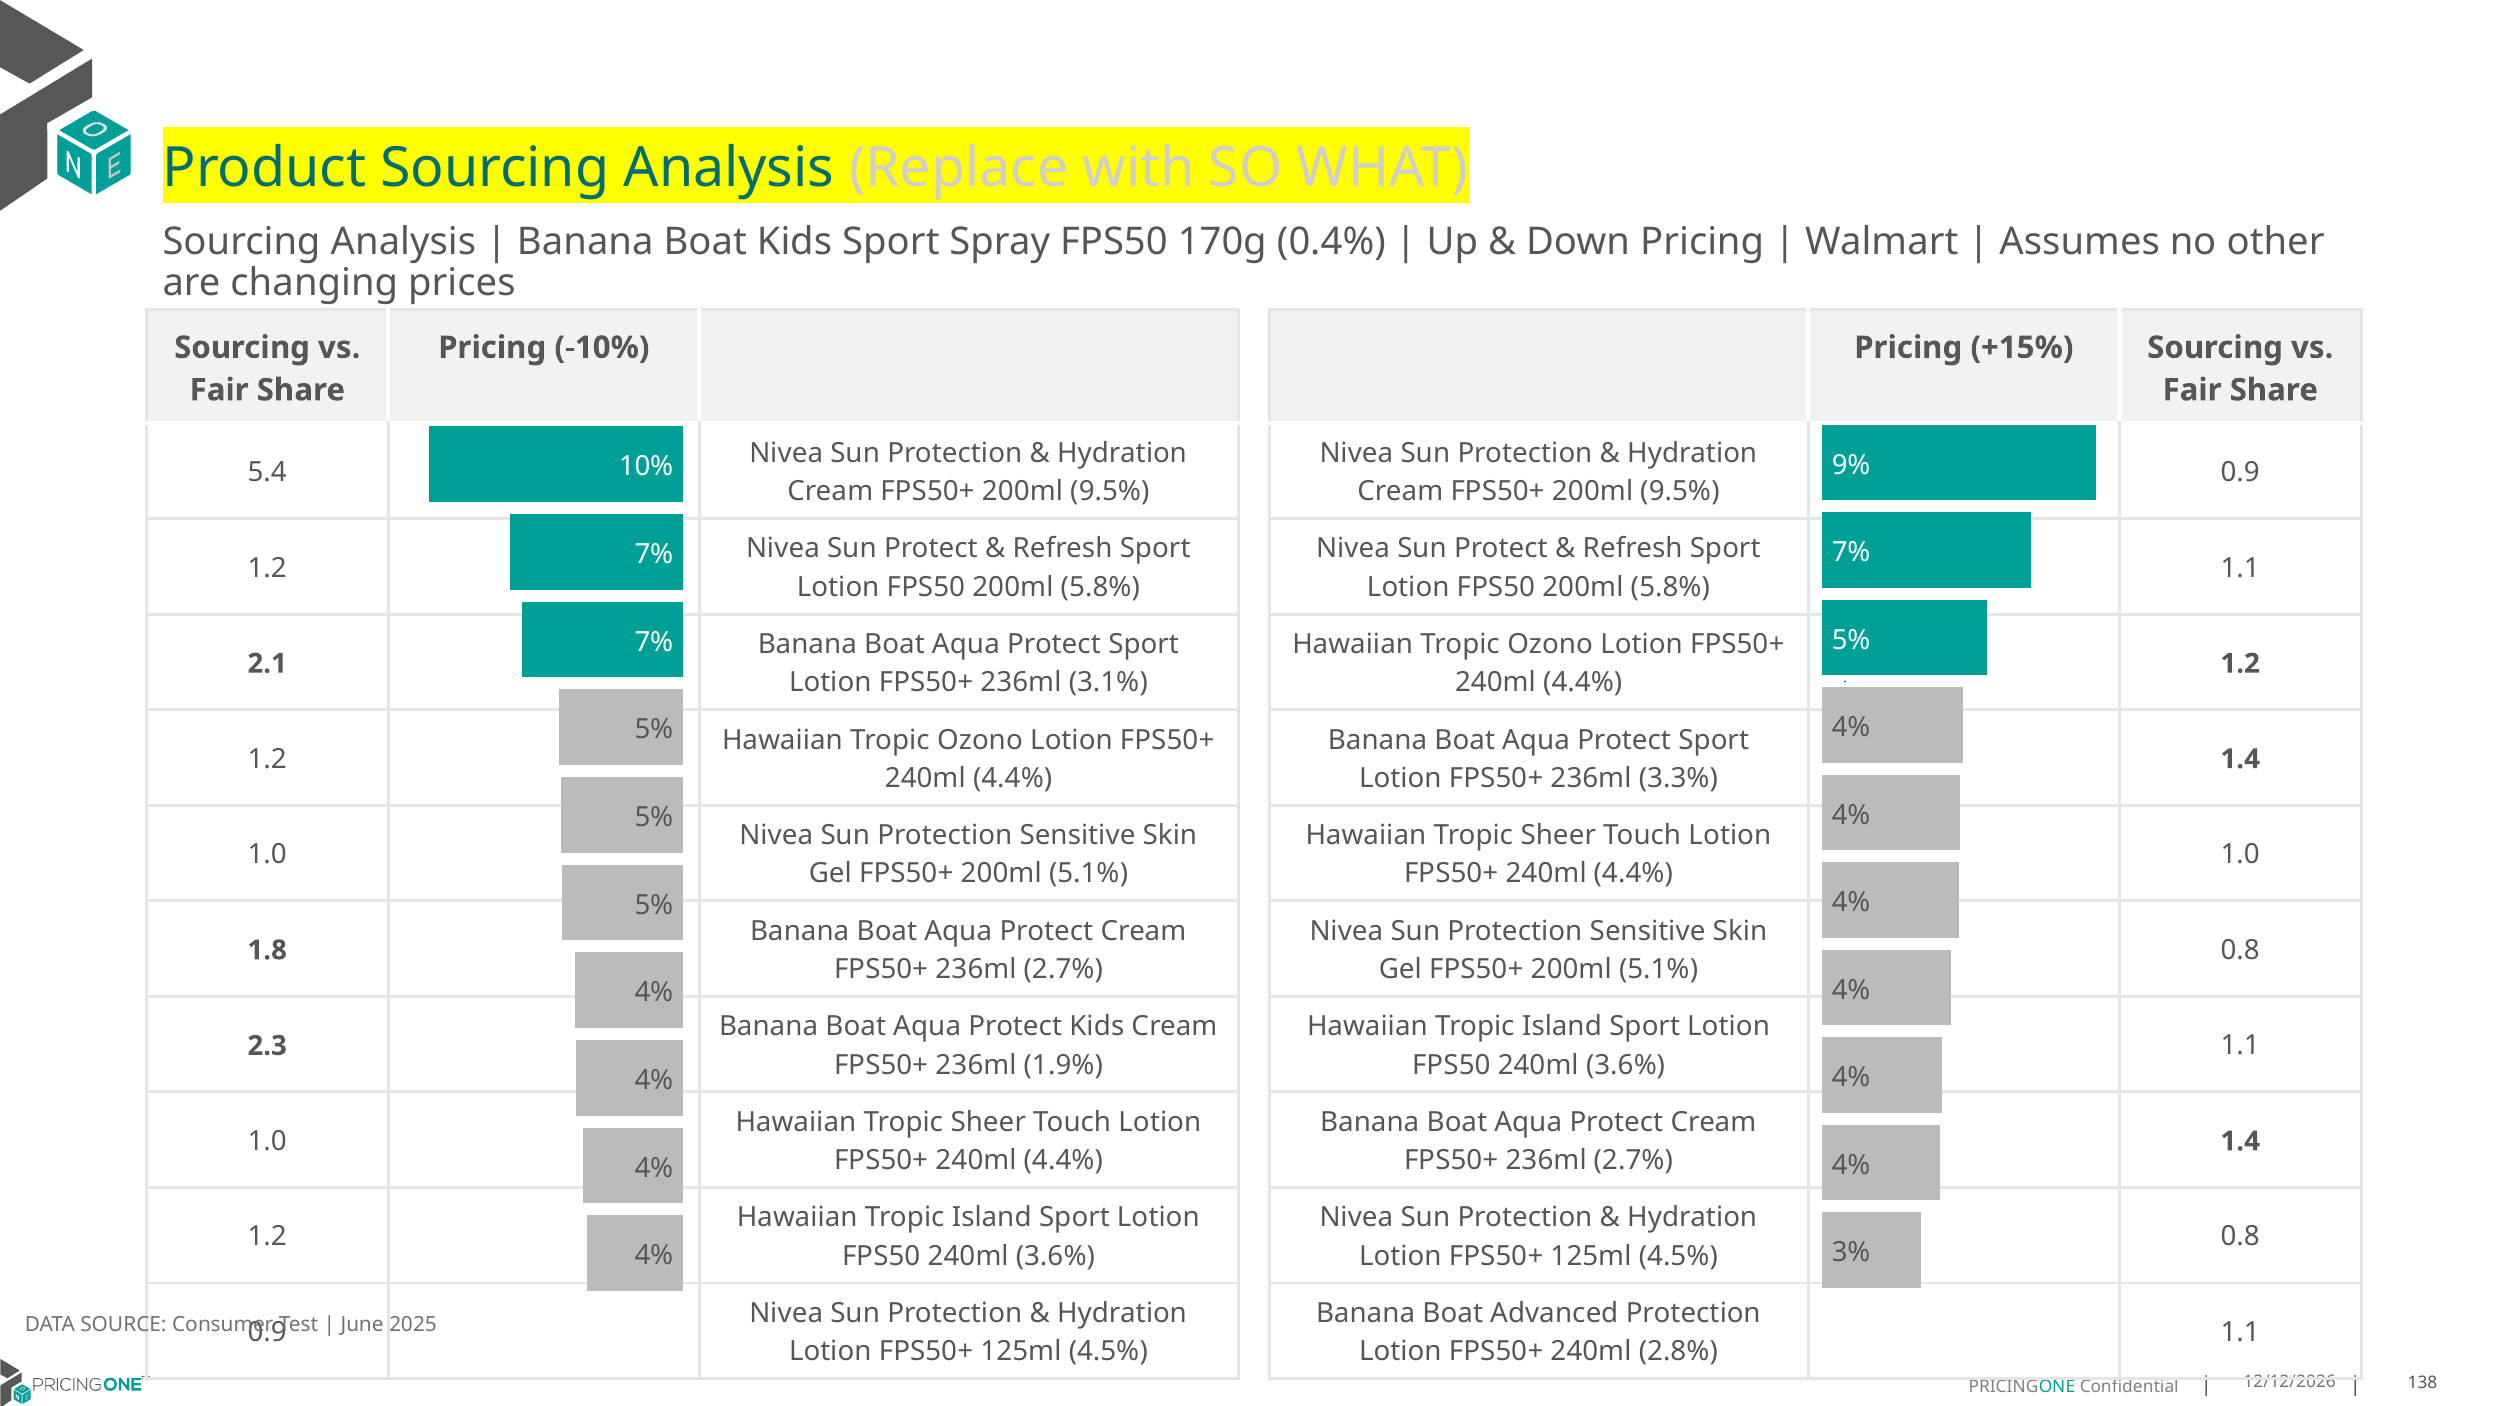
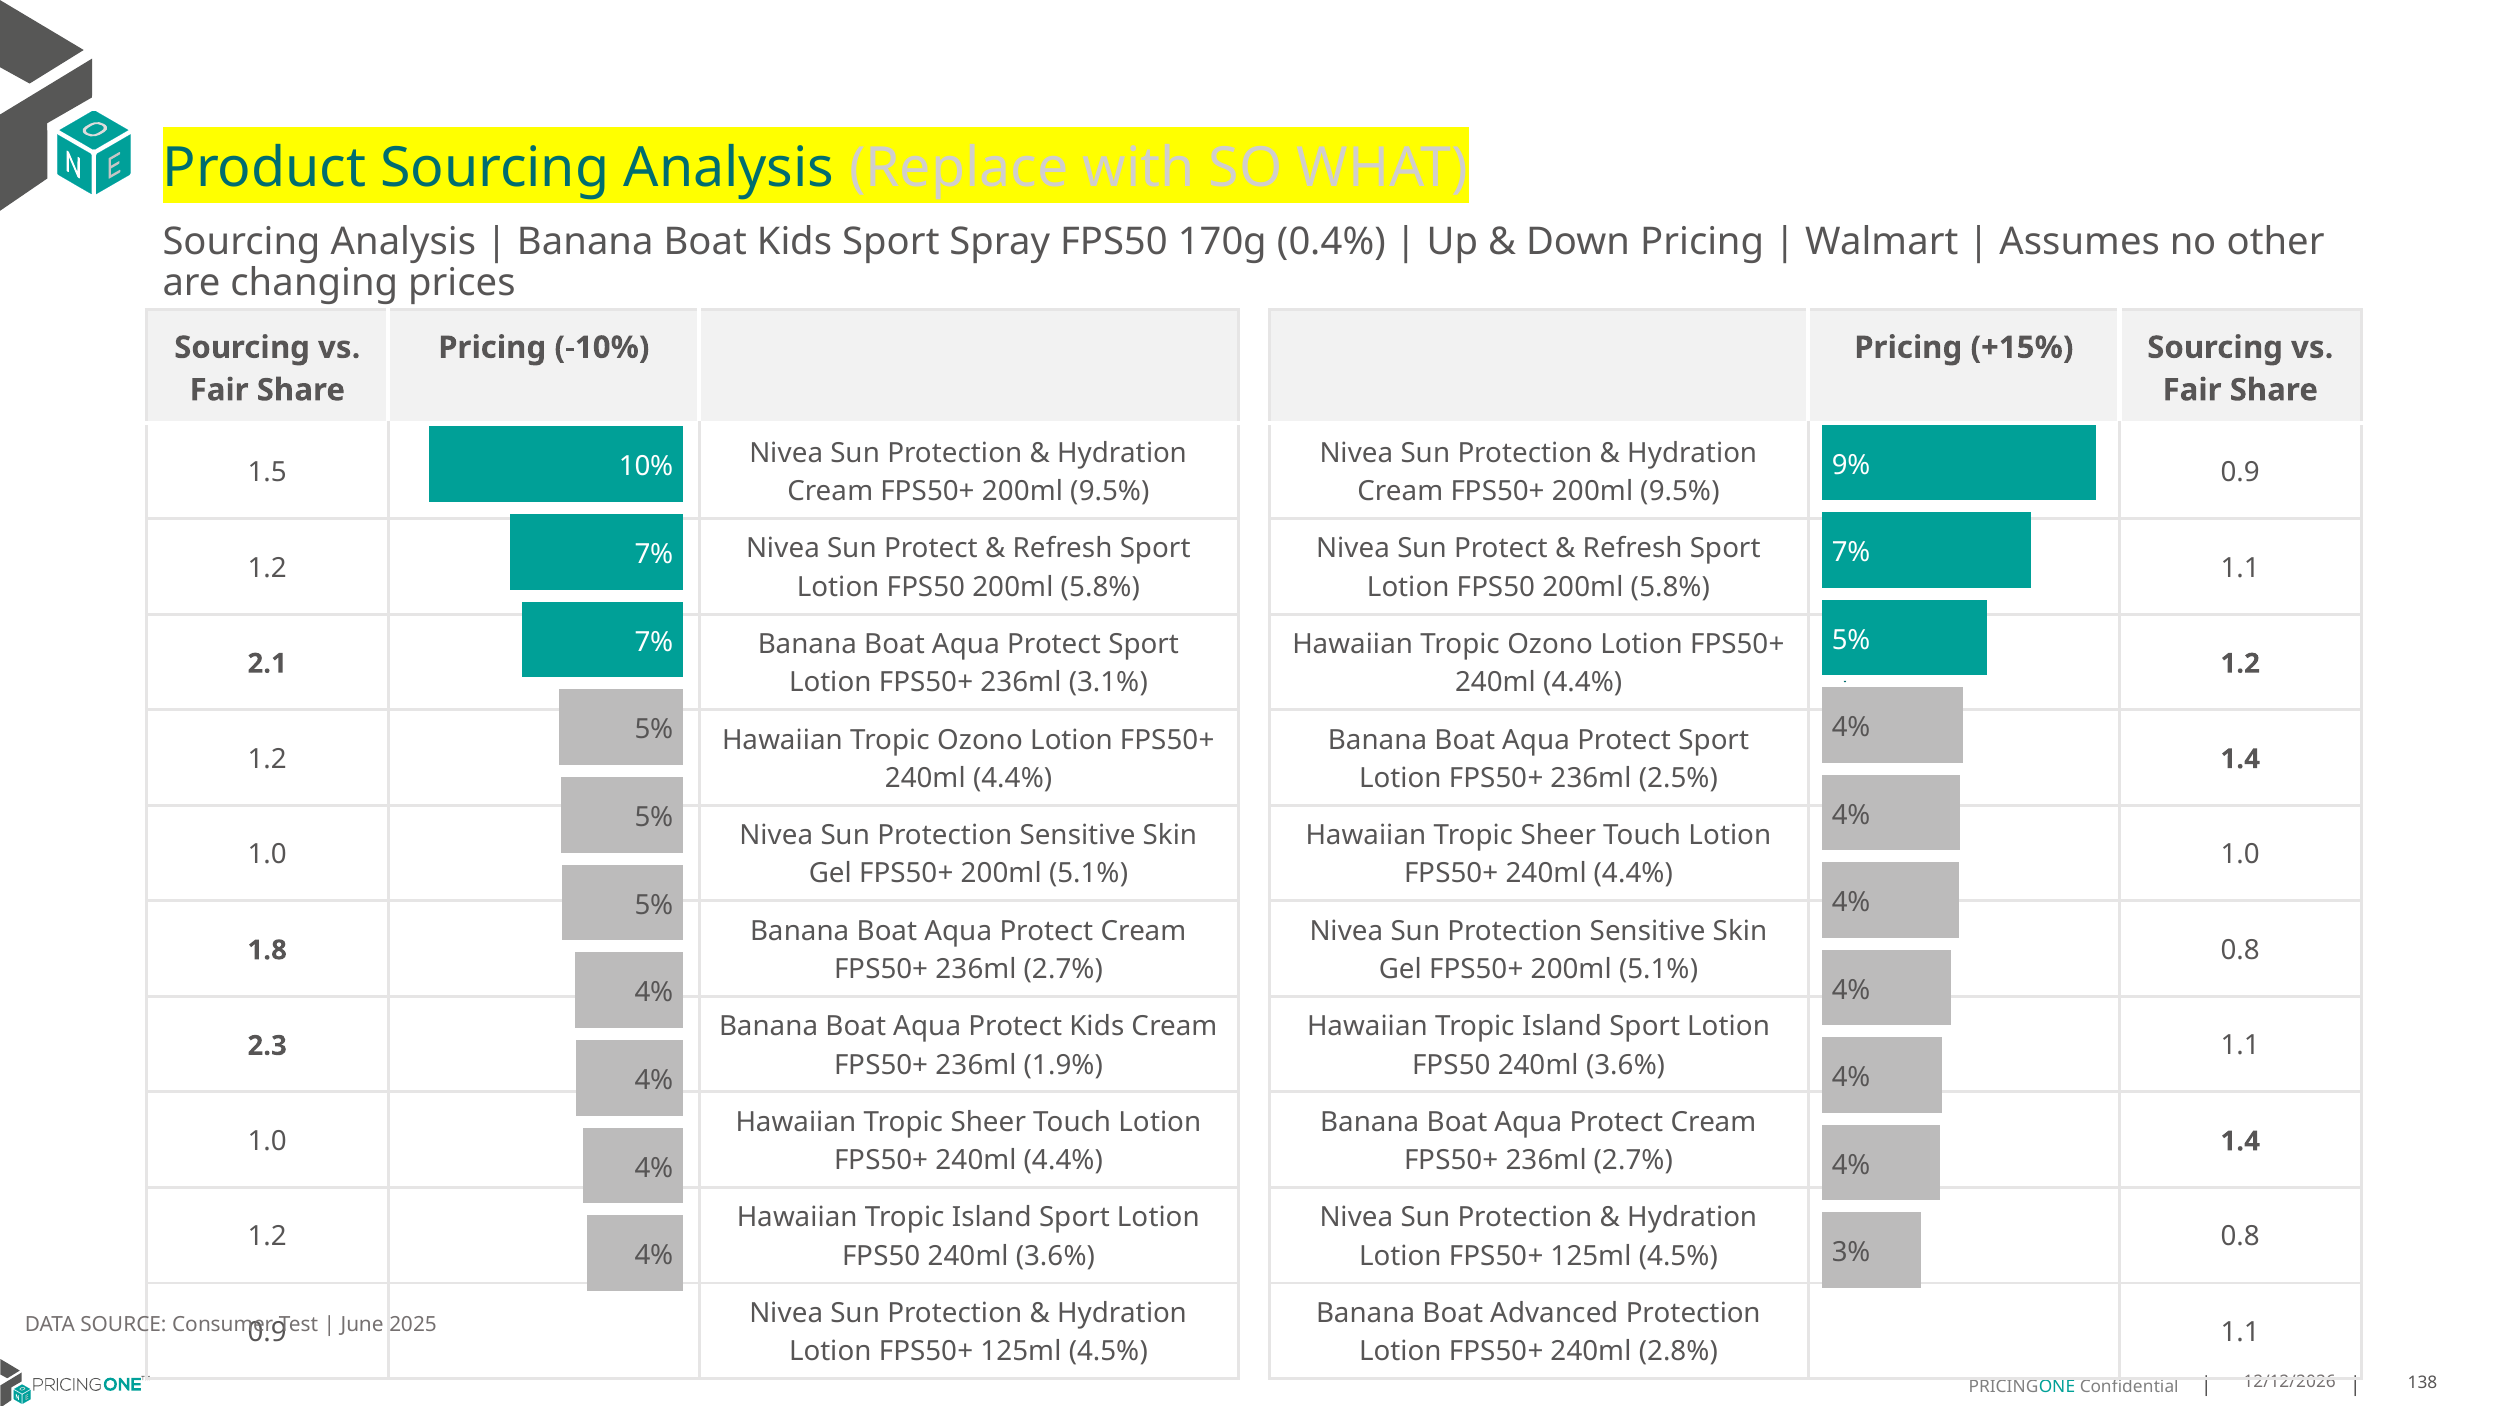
5.4: 5.4 -> 1.5
3.3%: 3.3% -> 2.5%
